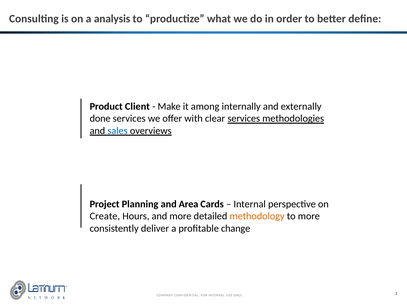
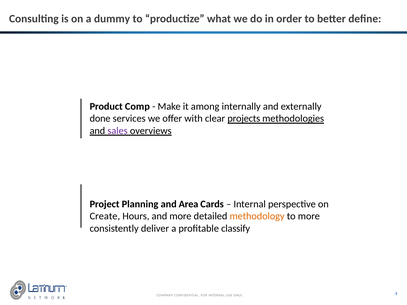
analysis: analysis -> dummy
Client: Client -> Comp
clear services: services -> projects
sales colour: blue -> purple
change: change -> classify
